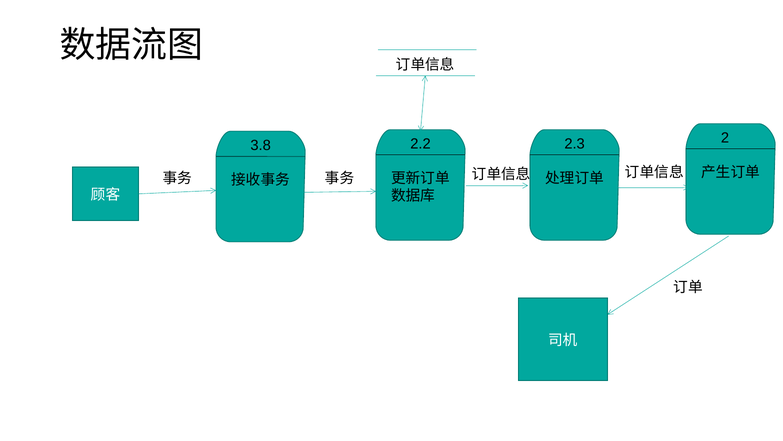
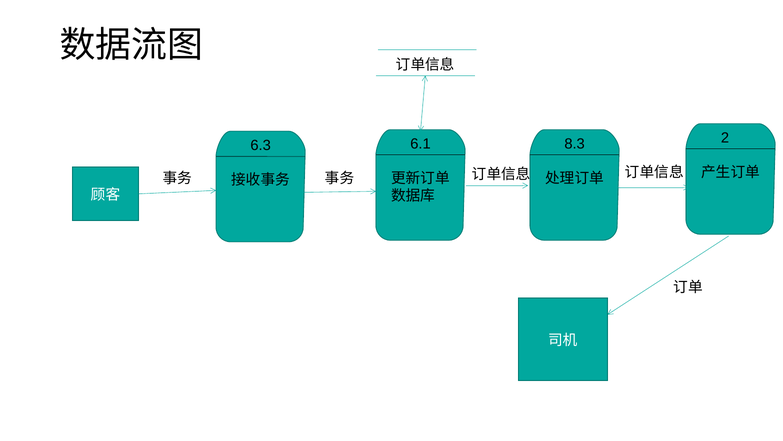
2.2: 2.2 -> 6.1
2.3: 2.3 -> 8.3
3.8: 3.8 -> 6.3
